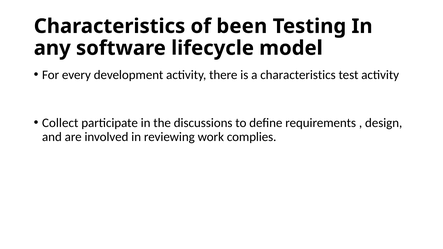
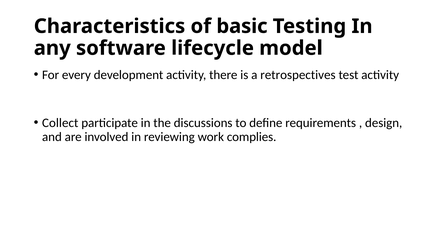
been: been -> basic
a characteristics: characteristics -> retrospectives
